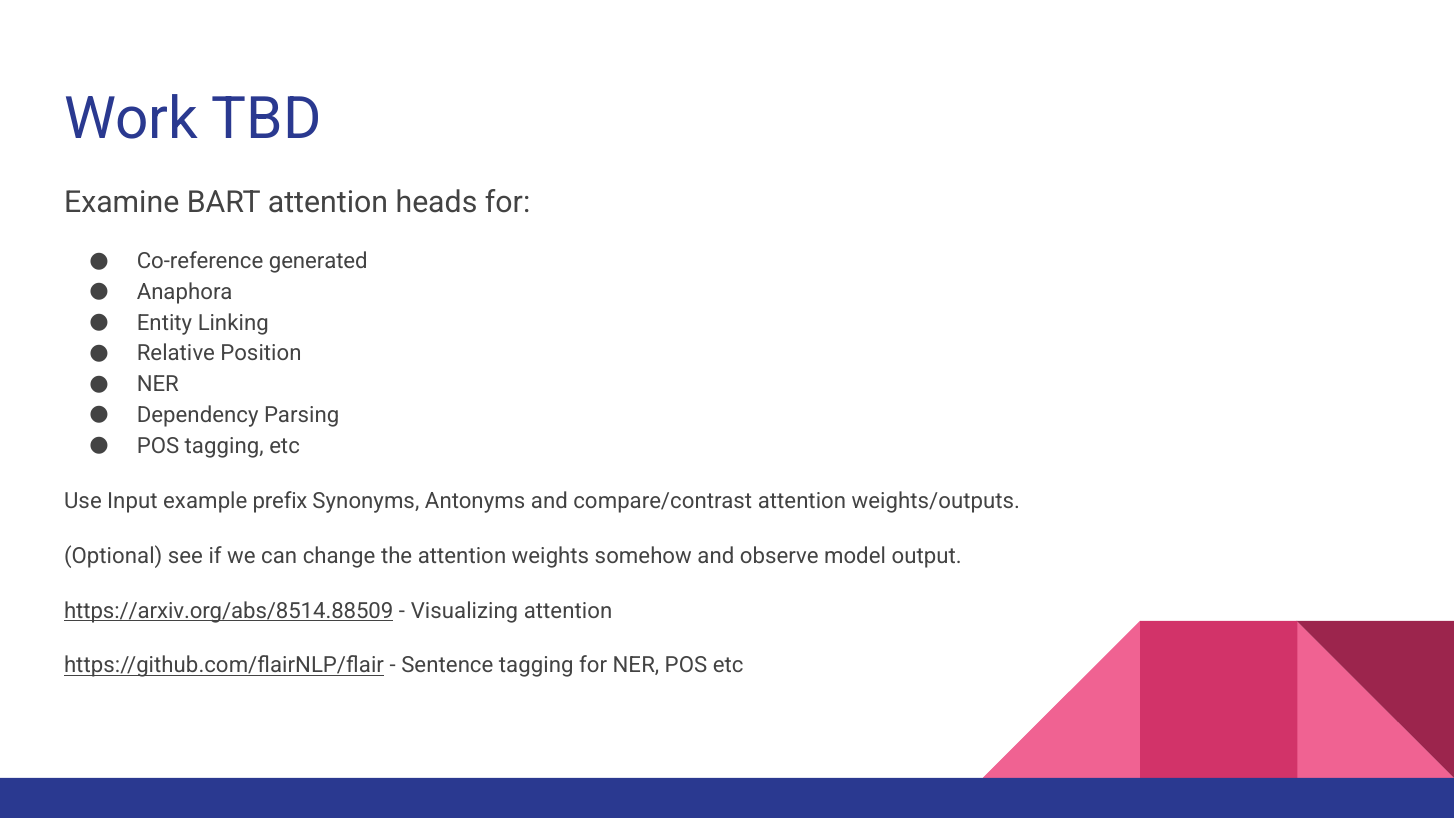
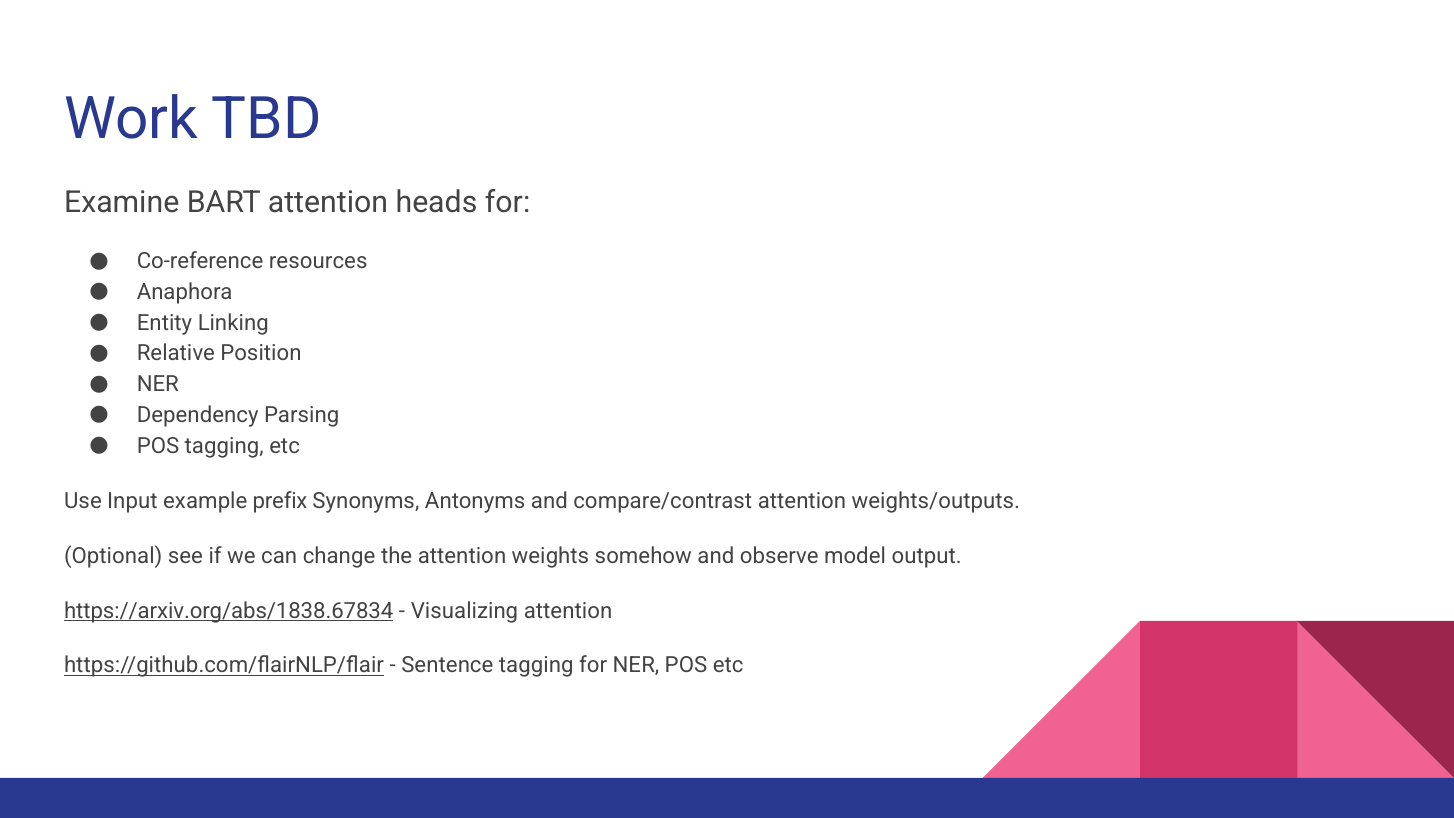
generated: generated -> resources
https://arxiv.org/abs/8514.88509: https://arxiv.org/abs/8514.88509 -> https://arxiv.org/abs/1838.67834
